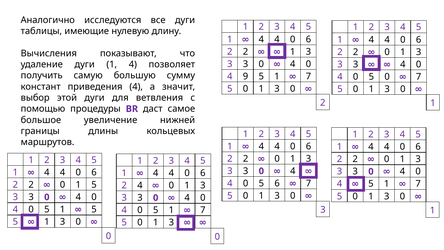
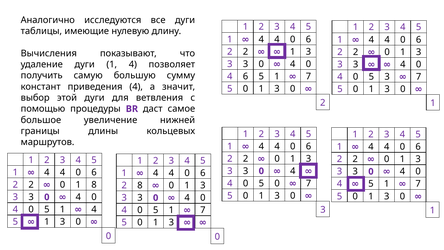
4 9: 9 -> 6
0 5 0: 0 -> 3
0 5 6: 6 -> 0
1 5: 5 -> 8
2 4: 4 -> 8
5 at (94, 209): 5 -> 4
